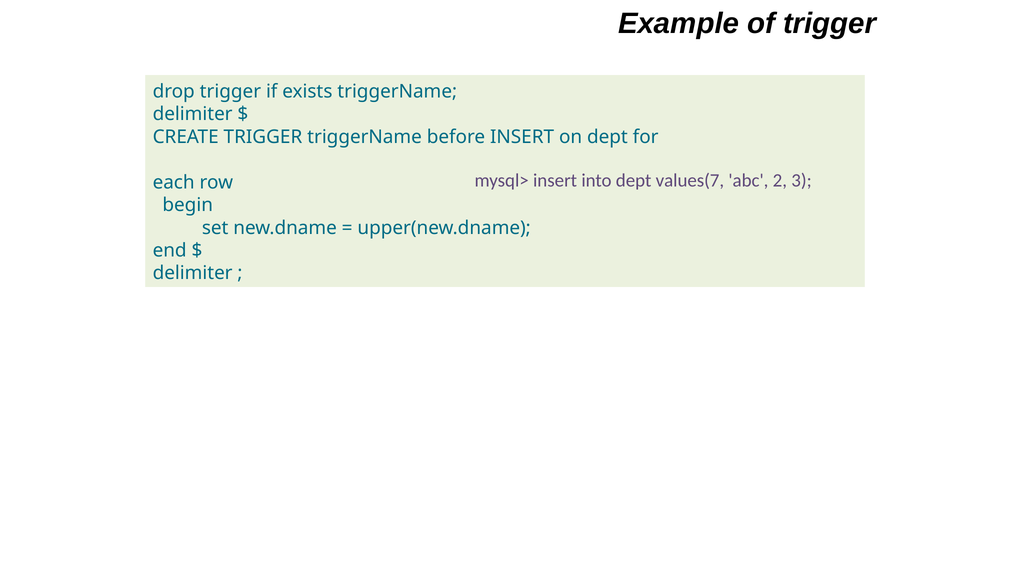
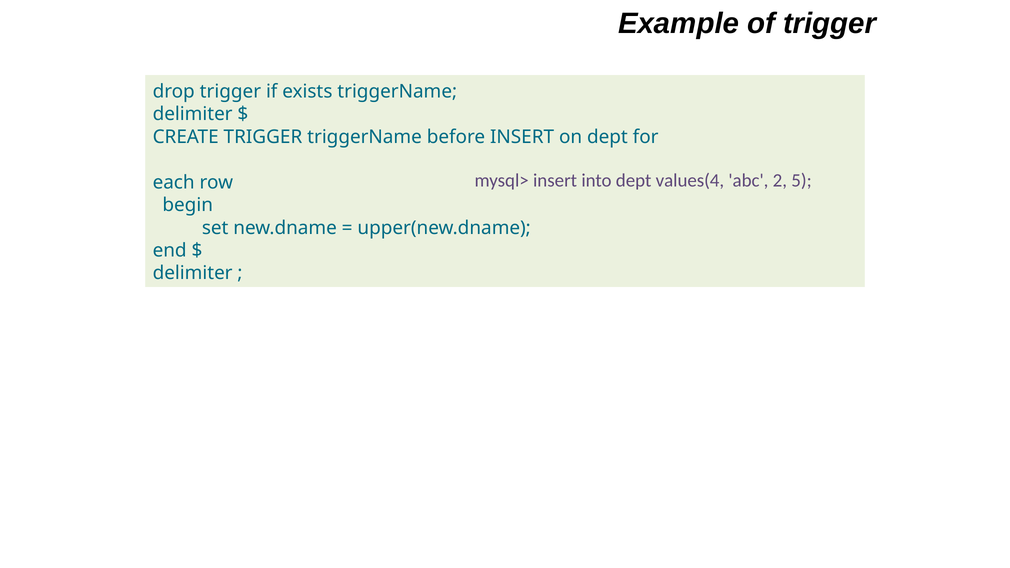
values(7: values(7 -> values(4
3: 3 -> 5
